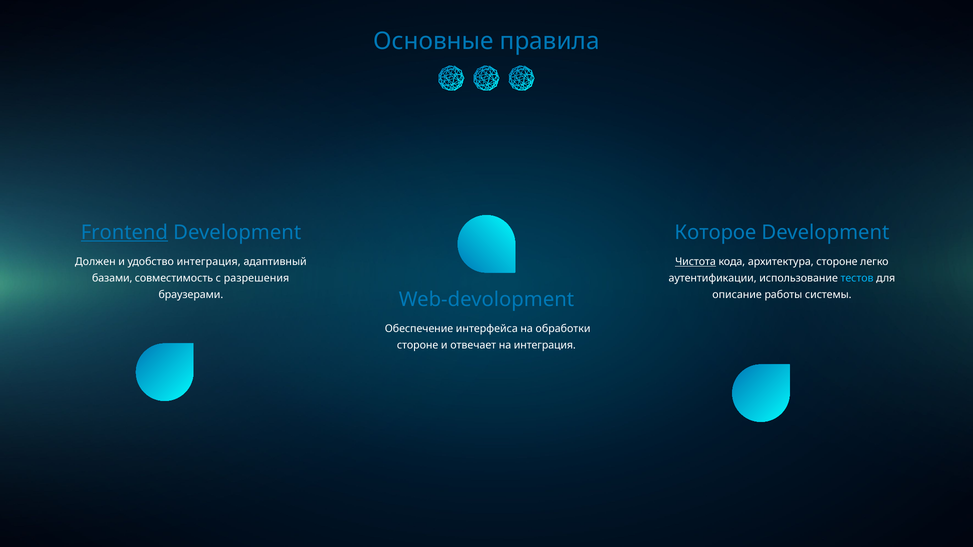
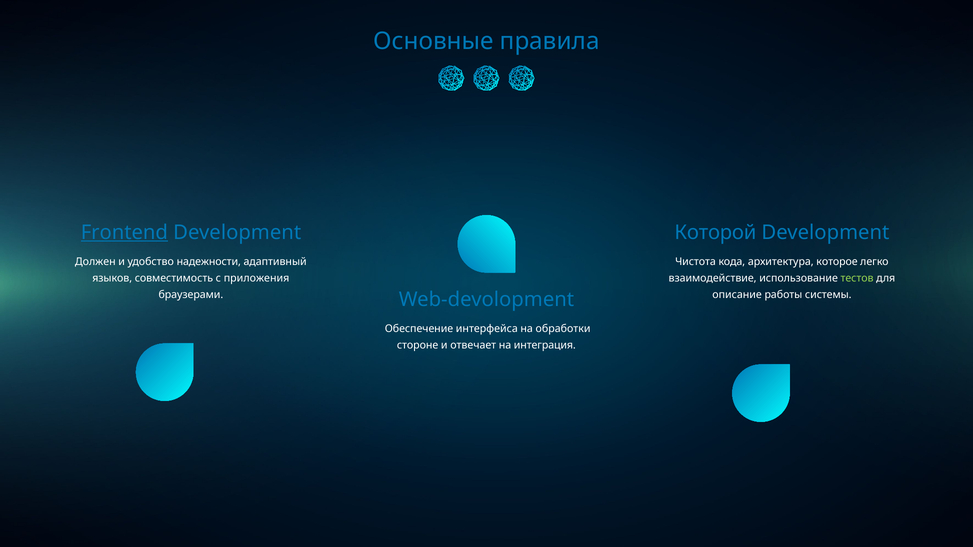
Которое: Которое -> Которой
удобство интеграция: интеграция -> надежности
Чистота underline: present -> none
архитектура стороне: стороне -> которое
базами: базами -> языков
разрешения: разрешения -> приложения
аутентификации: аутентификации -> взаимодействие
тестов colour: light blue -> light green
